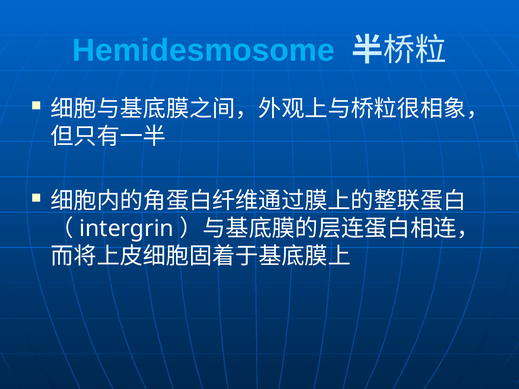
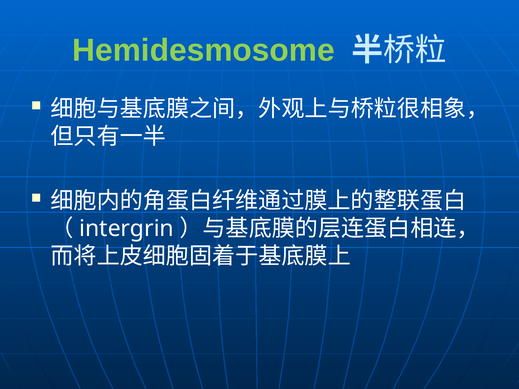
Hemidesmosome colour: light blue -> light green
